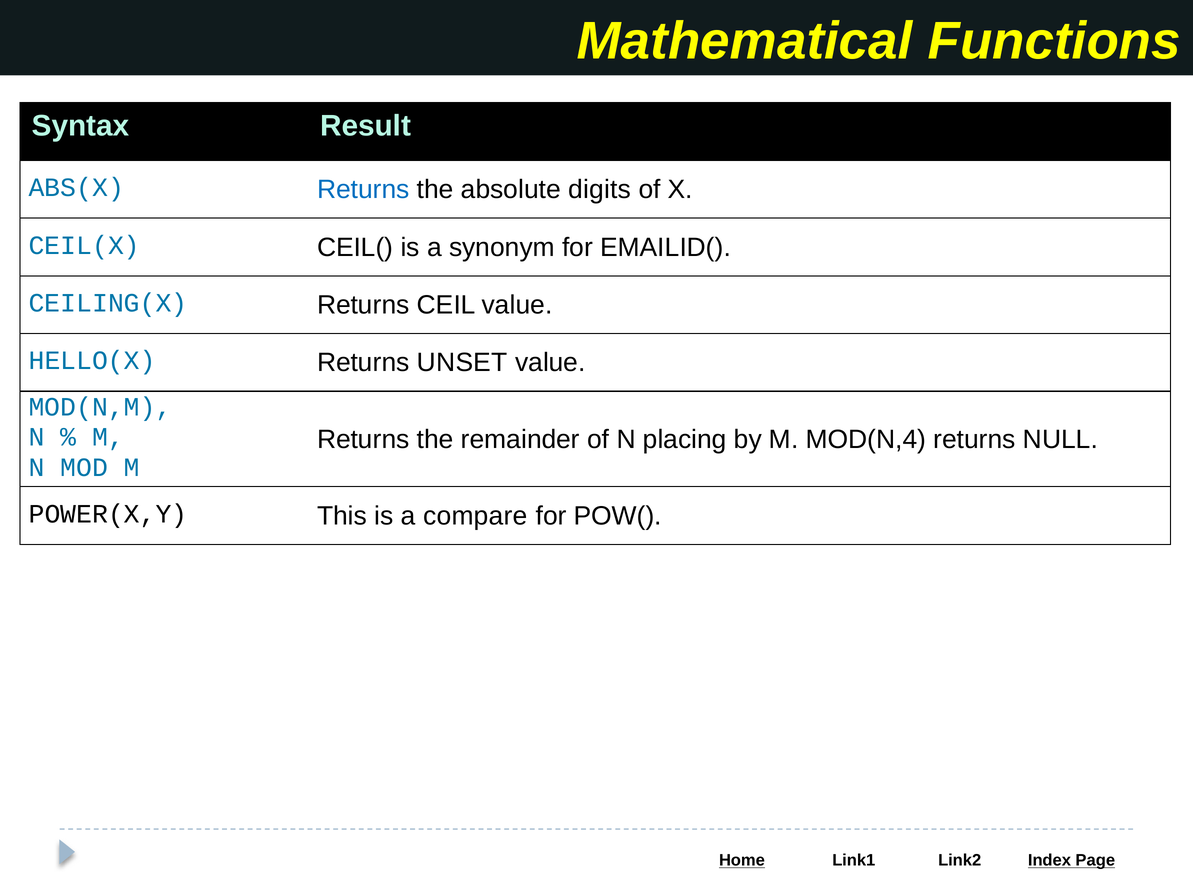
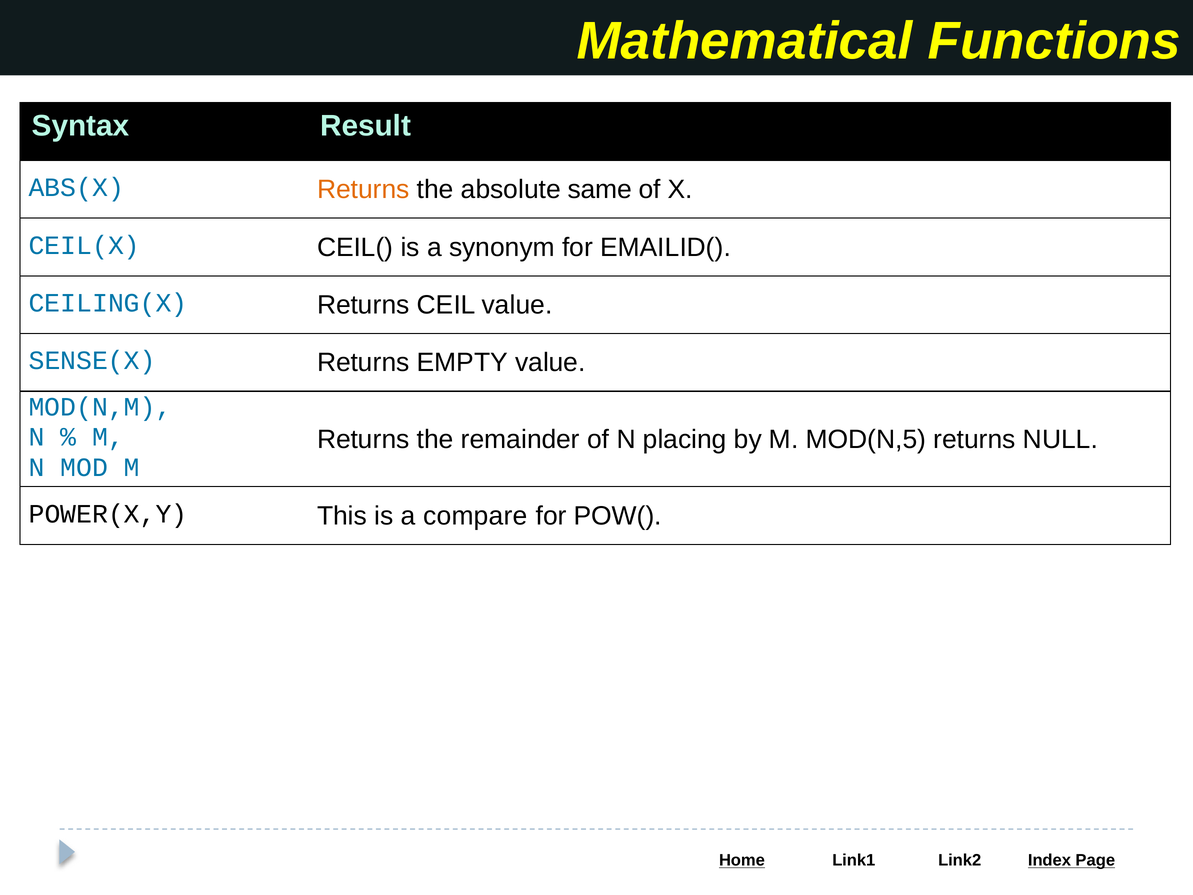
Returns at (363, 190) colour: blue -> orange
digits: digits -> same
HELLO(X: HELLO(X -> SENSE(X
UNSET: UNSET -> EMPTY
MOD(N,4: MOD(N,4 -> MOD(N,5
